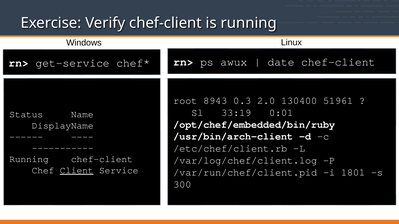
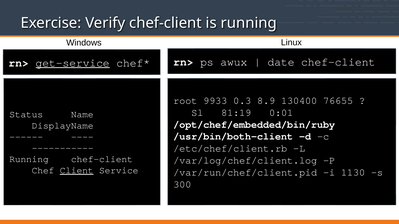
get-service underline: none -> present
8943: 8943 -> 9933
2.0: 2.0 -> 8.9
51961: 51961 -> 76655
33:19: 33:19 -> 81:19
/usr/bin/arch-client: /usr/bin/arch-client -> /usr/bin/both-client
1801: 1801 -> 1130
